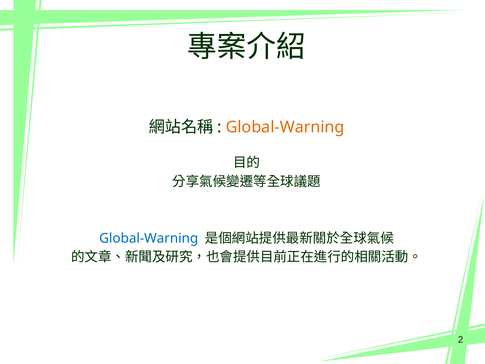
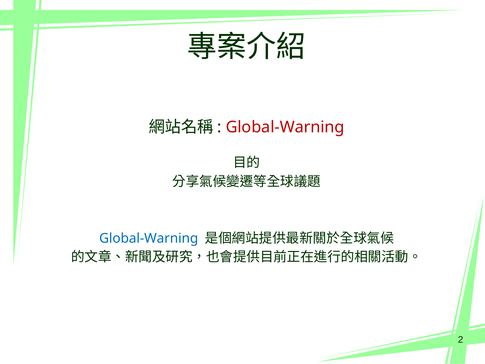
Global-Warning at (285, 127) colour: orange -> red
